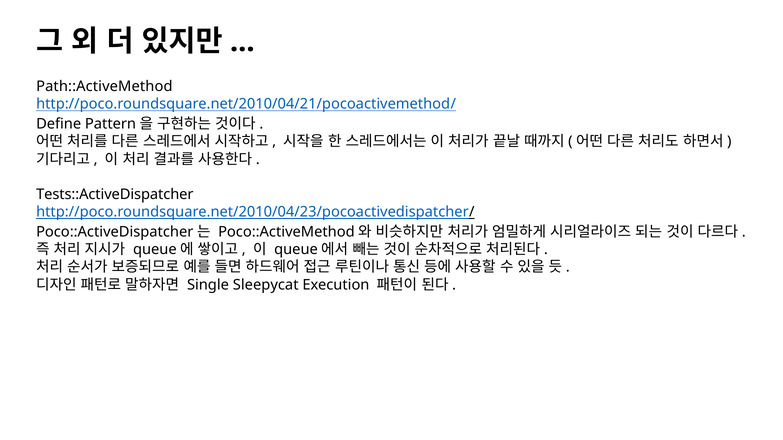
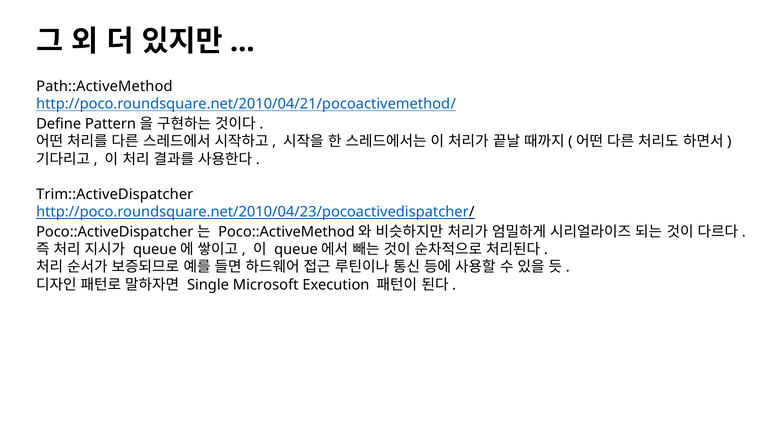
Tests::ActiveDispatcher: Tests::ActiveDispatcher -> Trim::ActiveDispatcher
Sleepycat: Sleepycat -> Microsoft
